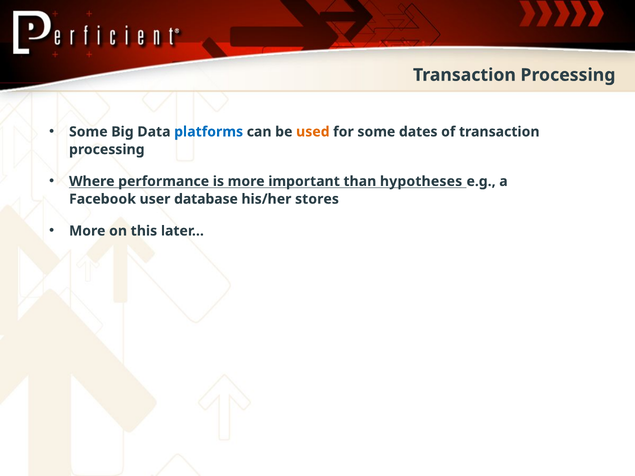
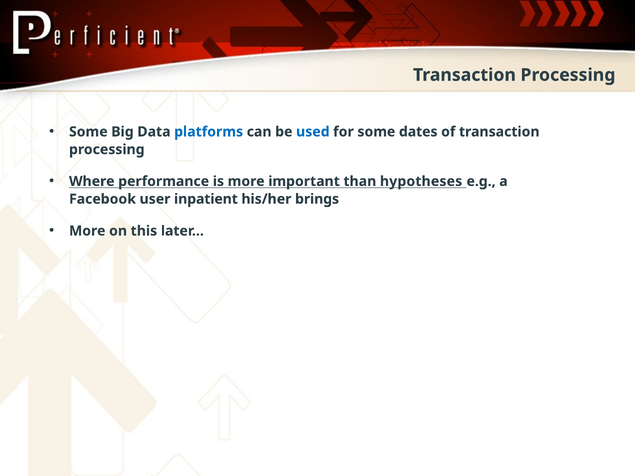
used colour: orange -> blue
database: database -> inpatient
stores: stores -> brings
